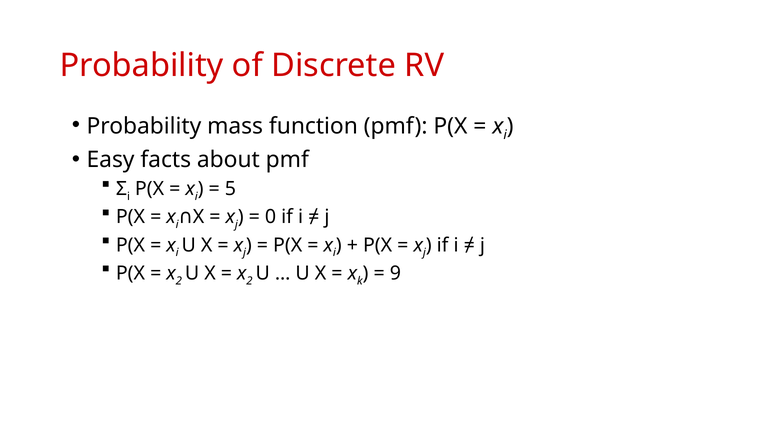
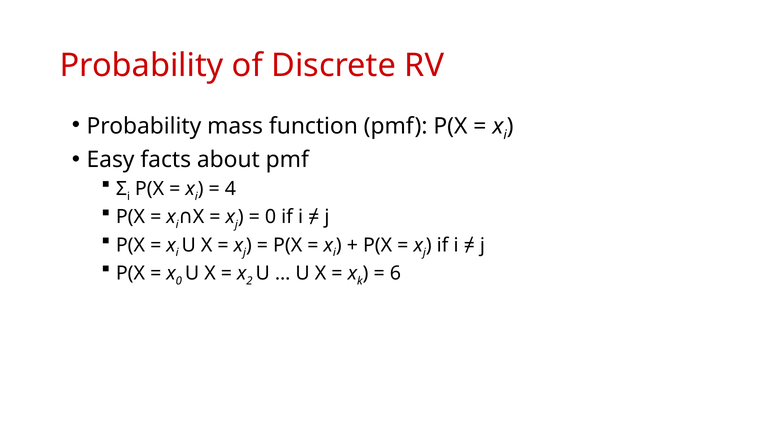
5: 5 -> 4
2 at (179, 281): 2 -> 0
9: 9 -> 6
